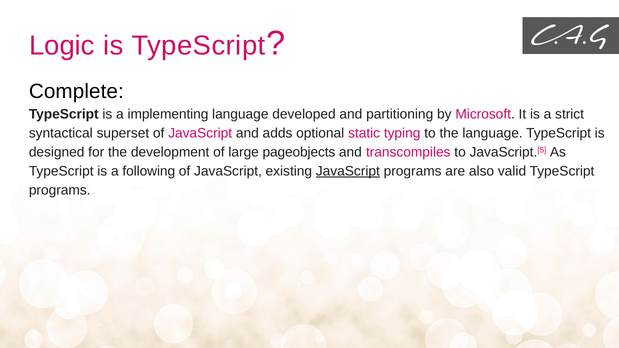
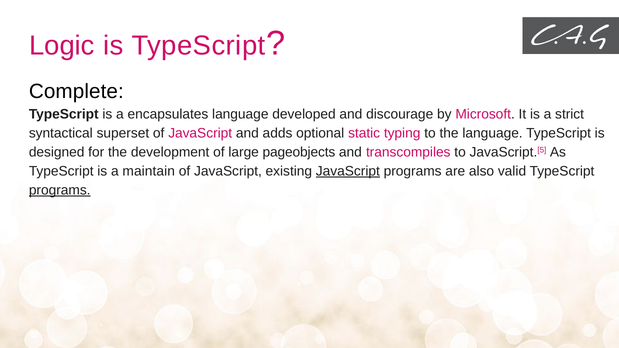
implementing: implementing -> encapsulates
partitioning: partitioning -> discourage
following: following -> maintain
programs at (60, 190) underline: none -> present
